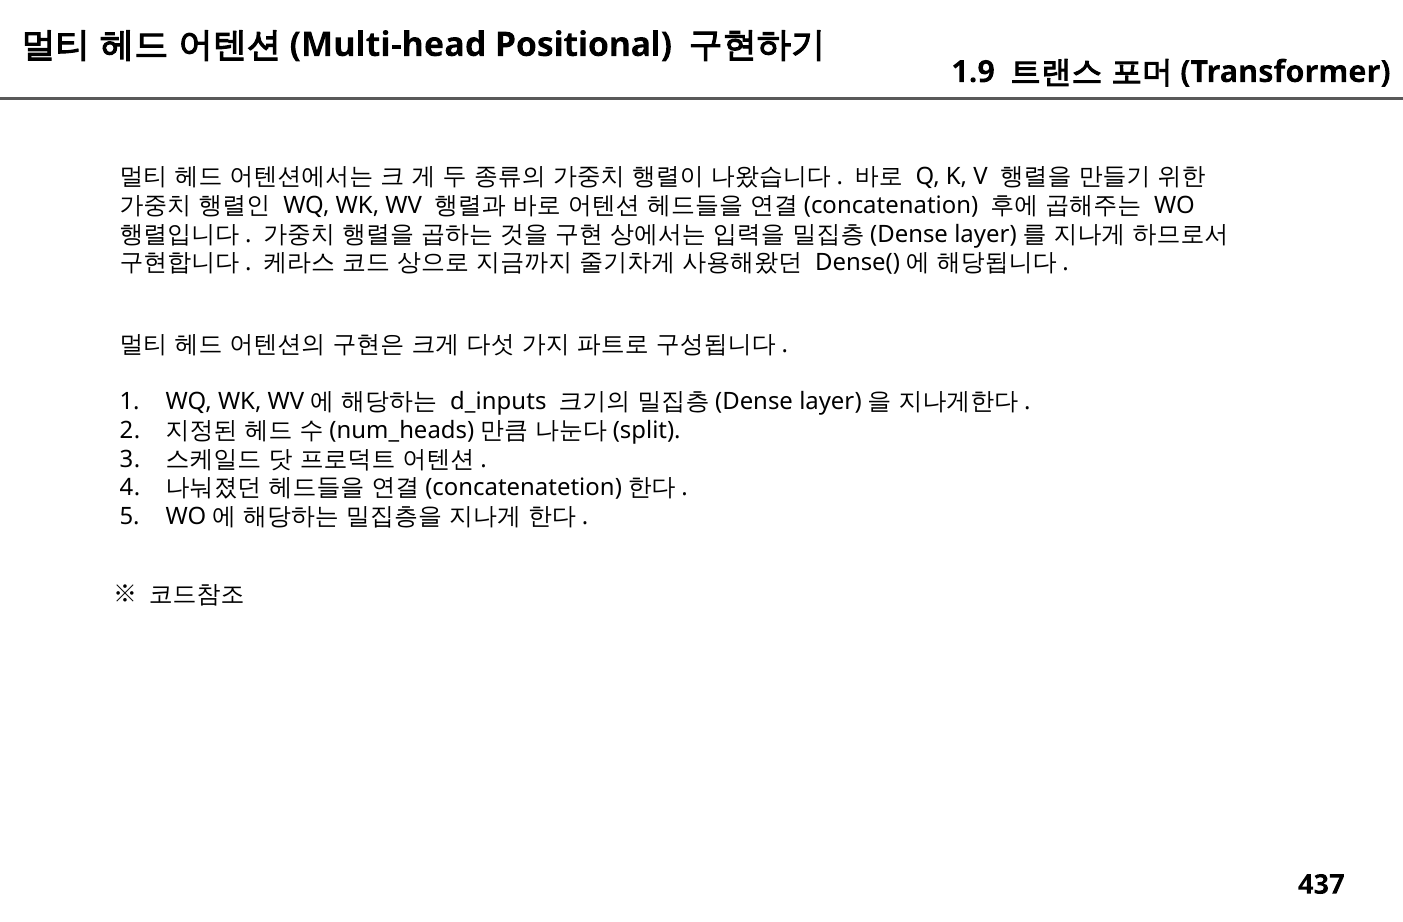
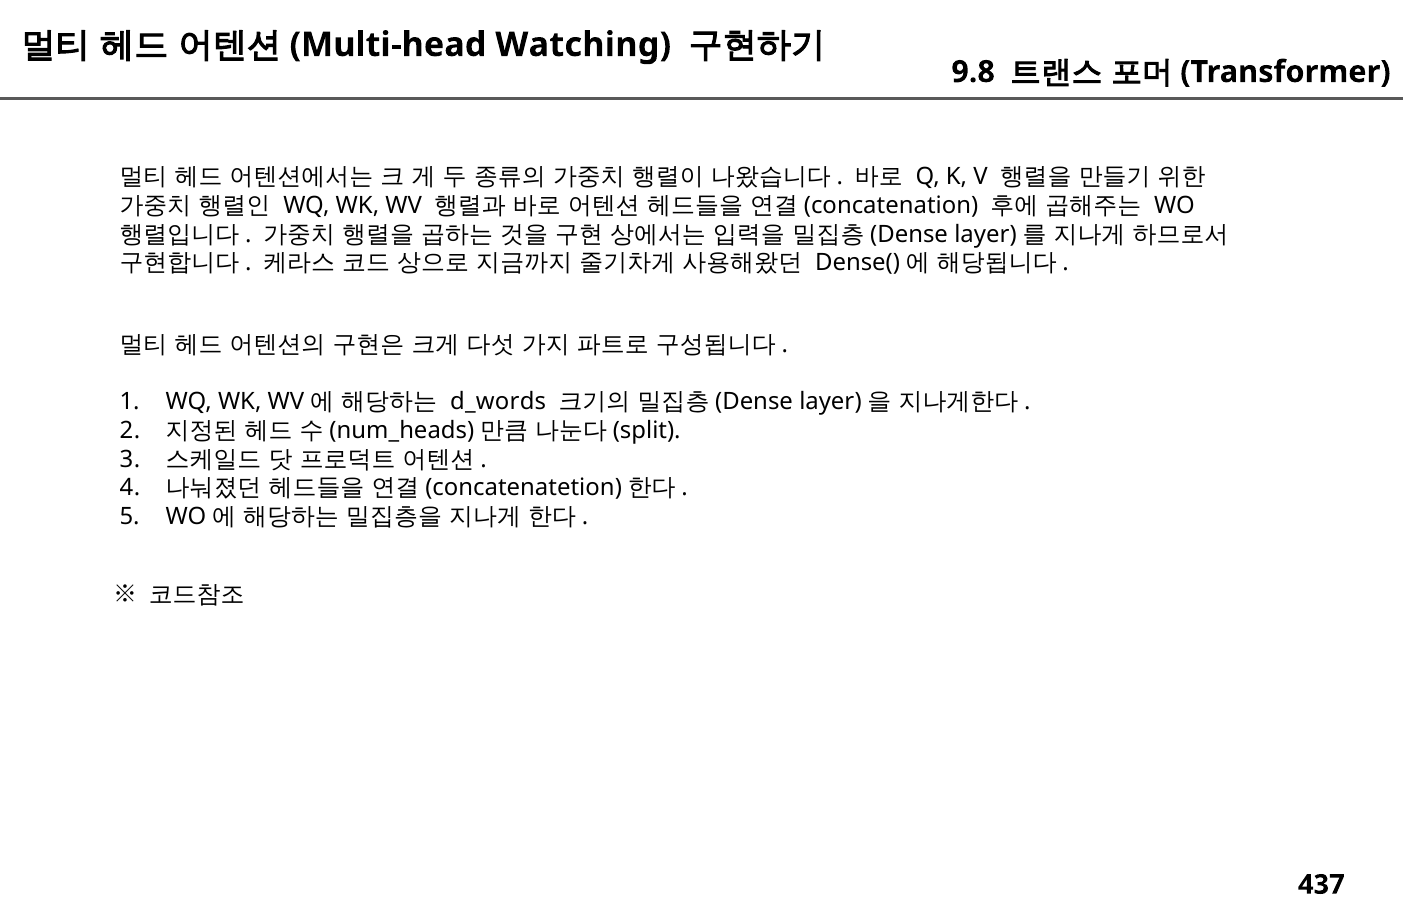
Positional: Positional -> Watching
1.9: 1.9 -> 9.8
d_inputs: d_inputs -> d_words
